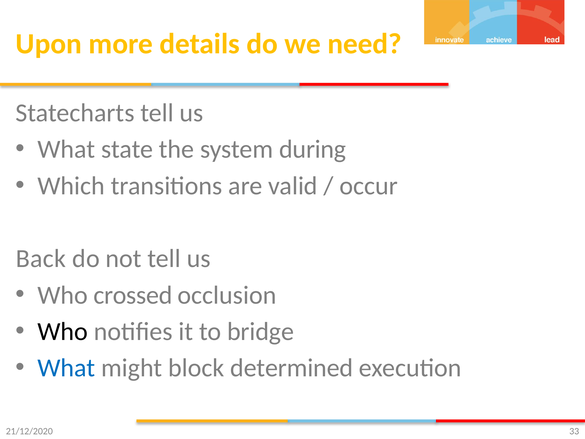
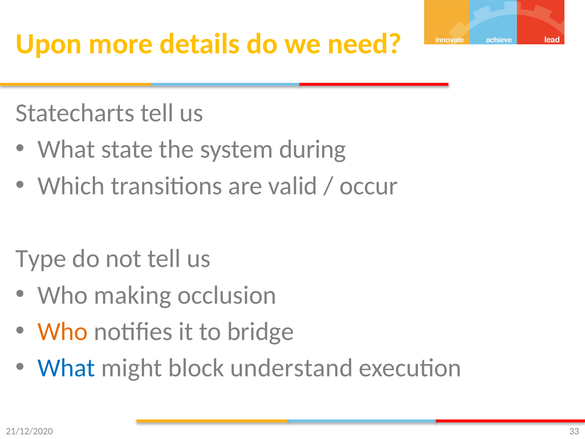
Back: Back -> Type
crossed: crossed -> making
Who at (63, 331) colour: black -> orange
determined: determined -> understand
